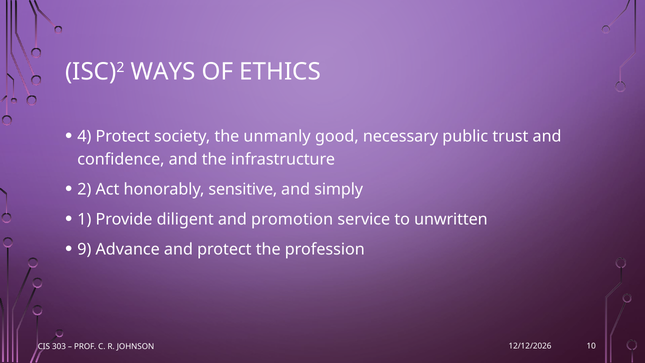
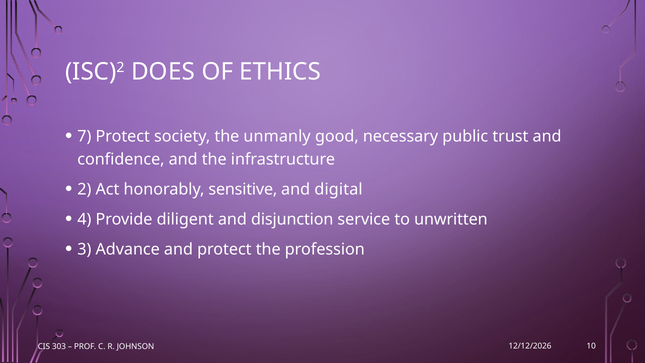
WAYS: WAYS -> DOES
4: 4 -> 7
simply: simply -> digital
1: 1 -> 4
promotion: promotion -> disjunction
9: 9 -> 3
